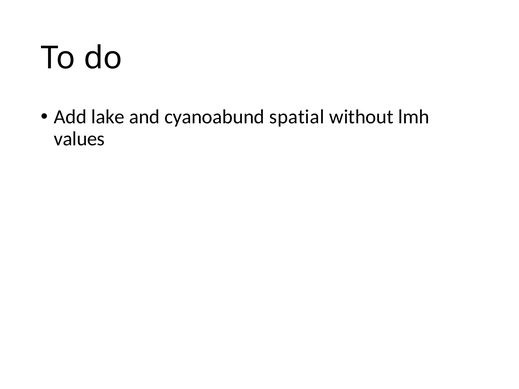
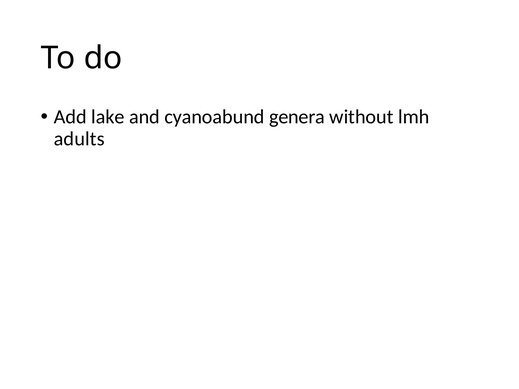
spatial: spatial -> genera
values: values -> adults
